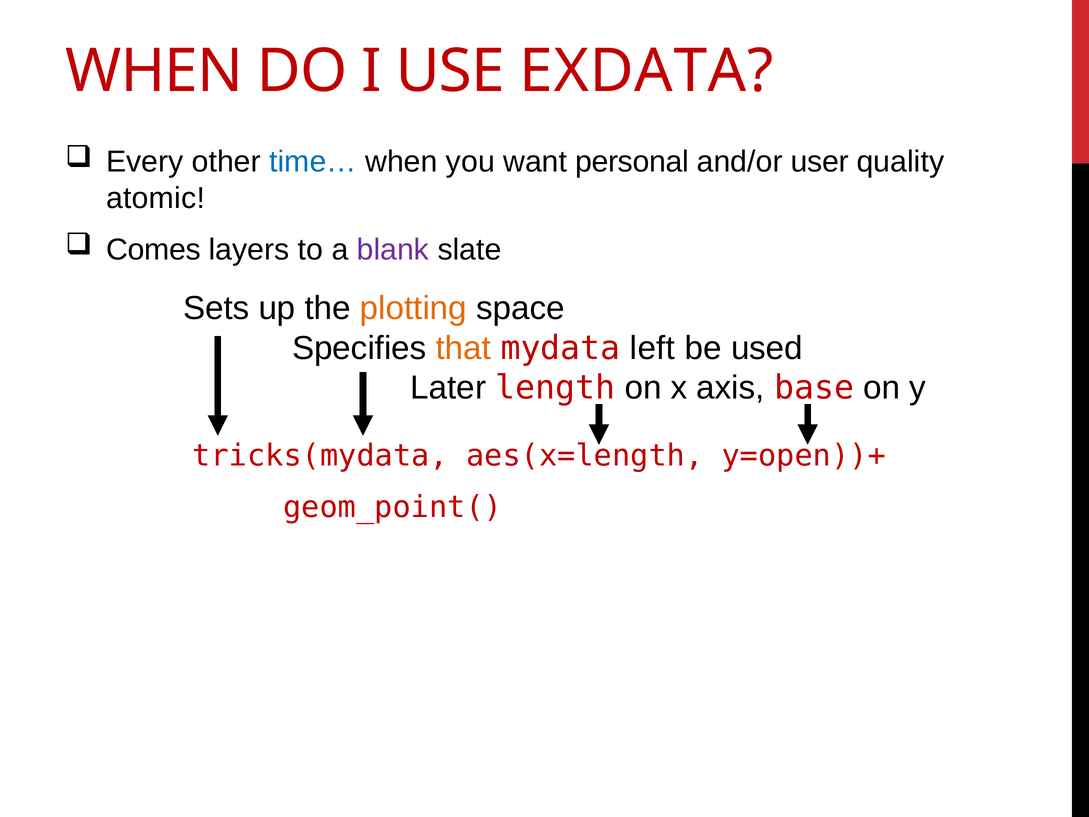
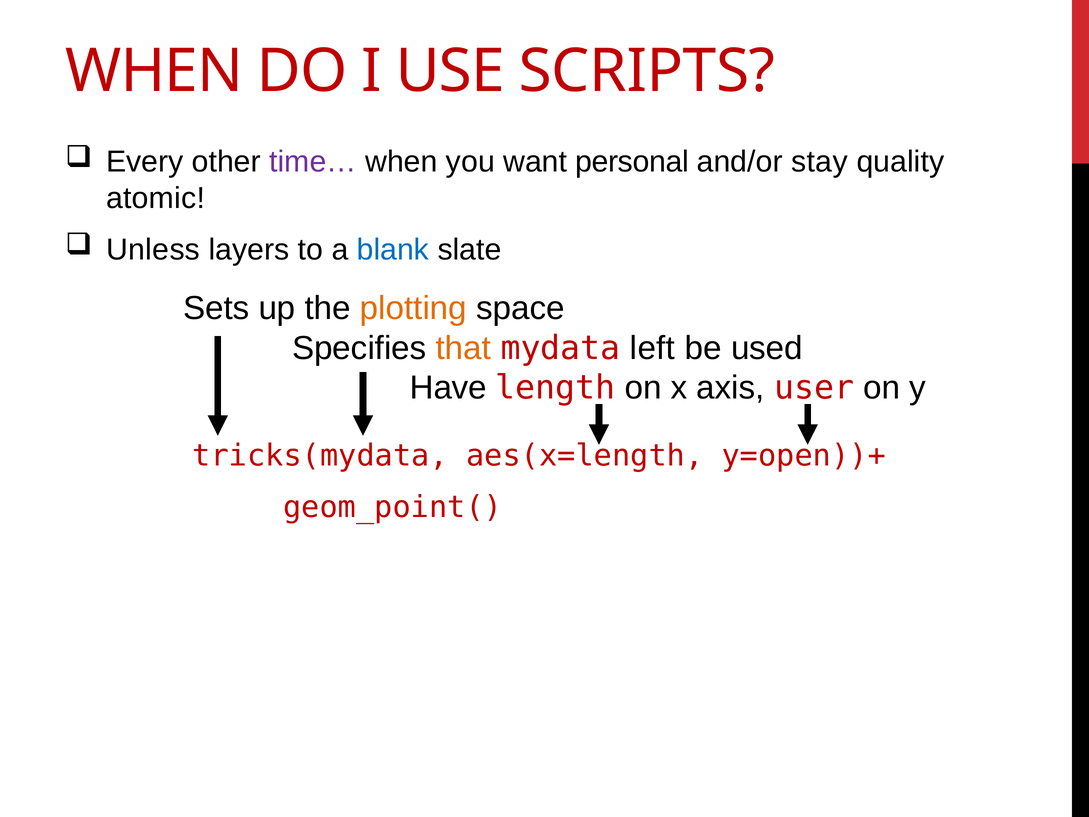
EXDATA: EXDATA -> SCRIPTS
time… colour: blue -> purple
user: user -> stay
Comes: Comes -> Unless
blank colour: purple -> blue
Later: Later -> Have
base: base -> user
